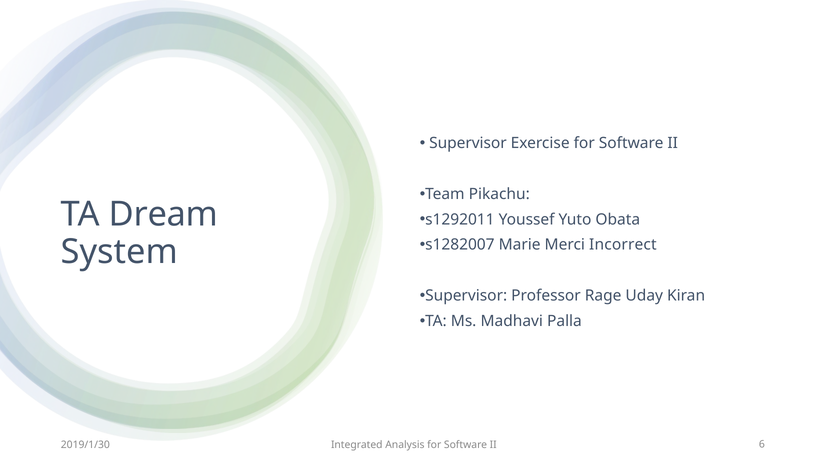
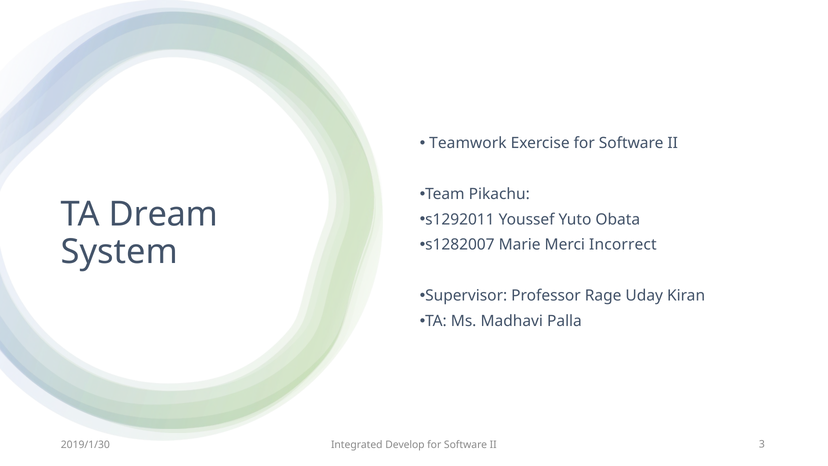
Supervisor at (468, 143): Supervisor -> Teamwork
Analysis: Analysis -> Develop
6: 6 -> 3
